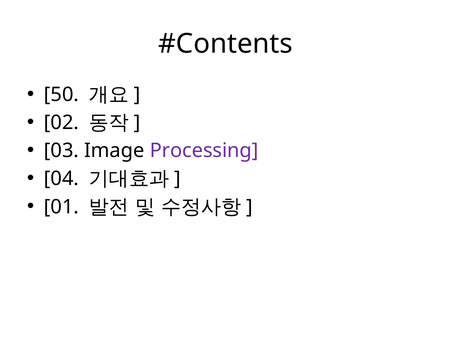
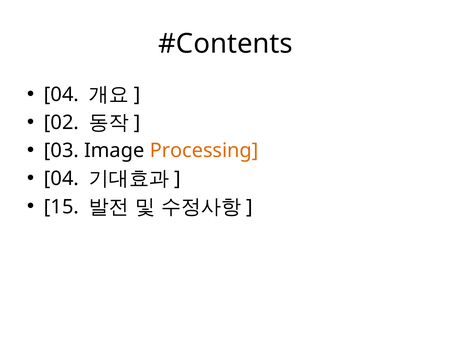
50 at (61, 95): 50 -> 04
Processing colour: purple -> orange
01: 01 -> 15
